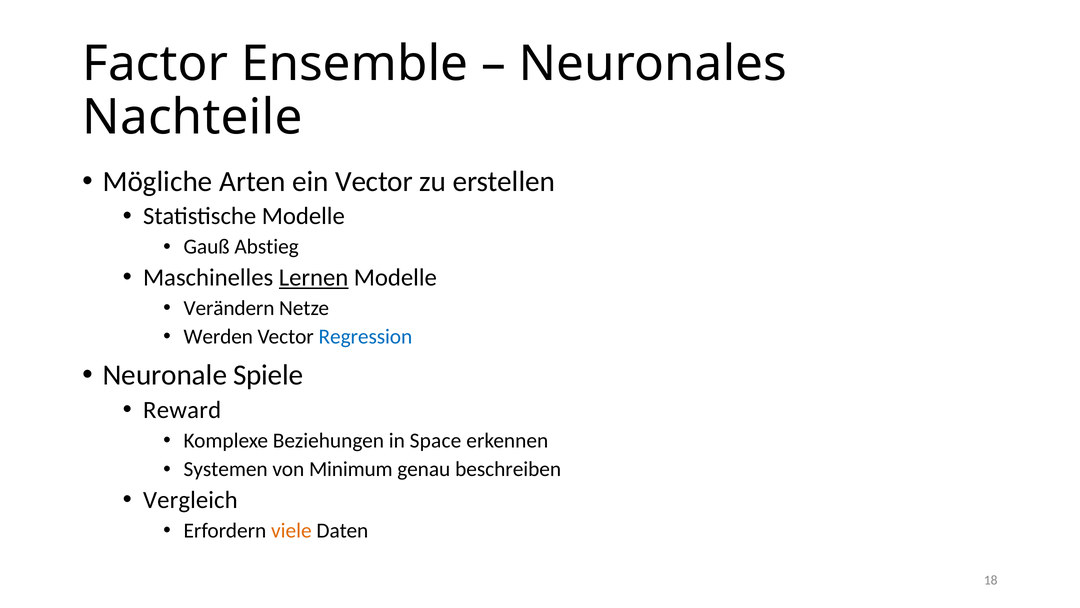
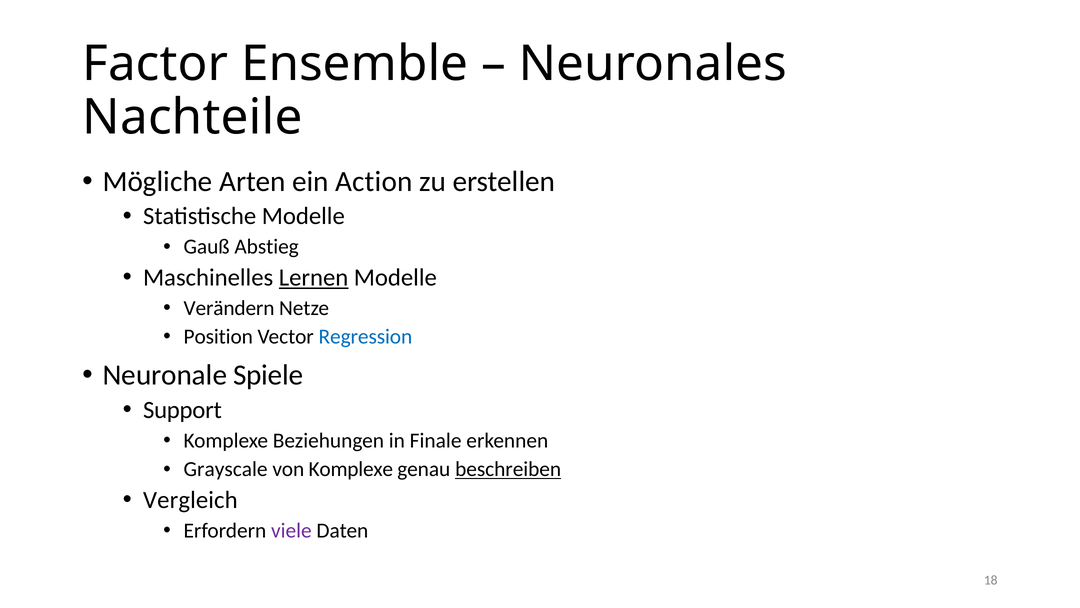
ein Vector: Vector -> Action
Werden: Werden -> Position
Reward: Reward -> Support
Space: Space -> Finale
Systemen: Systemen -> Grayscale
von Minimum: Minimum -> Komplexe
beschreiben underline: none -> present
viele colour: orange -> purple
